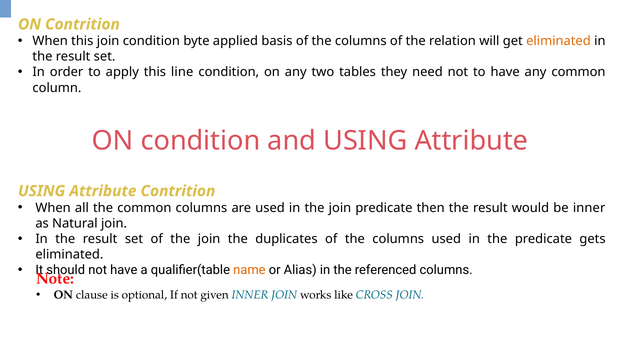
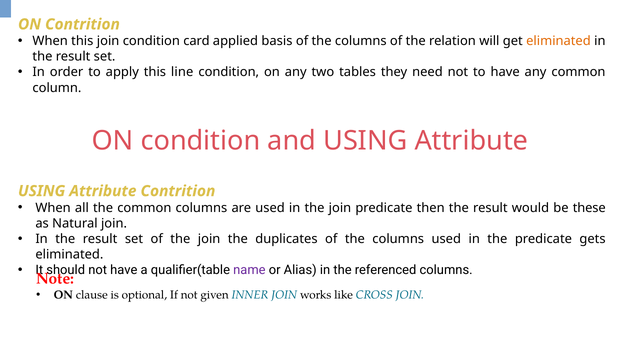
byte: byte -> card
be inner: inner -> these
name colour: orange -> purple
